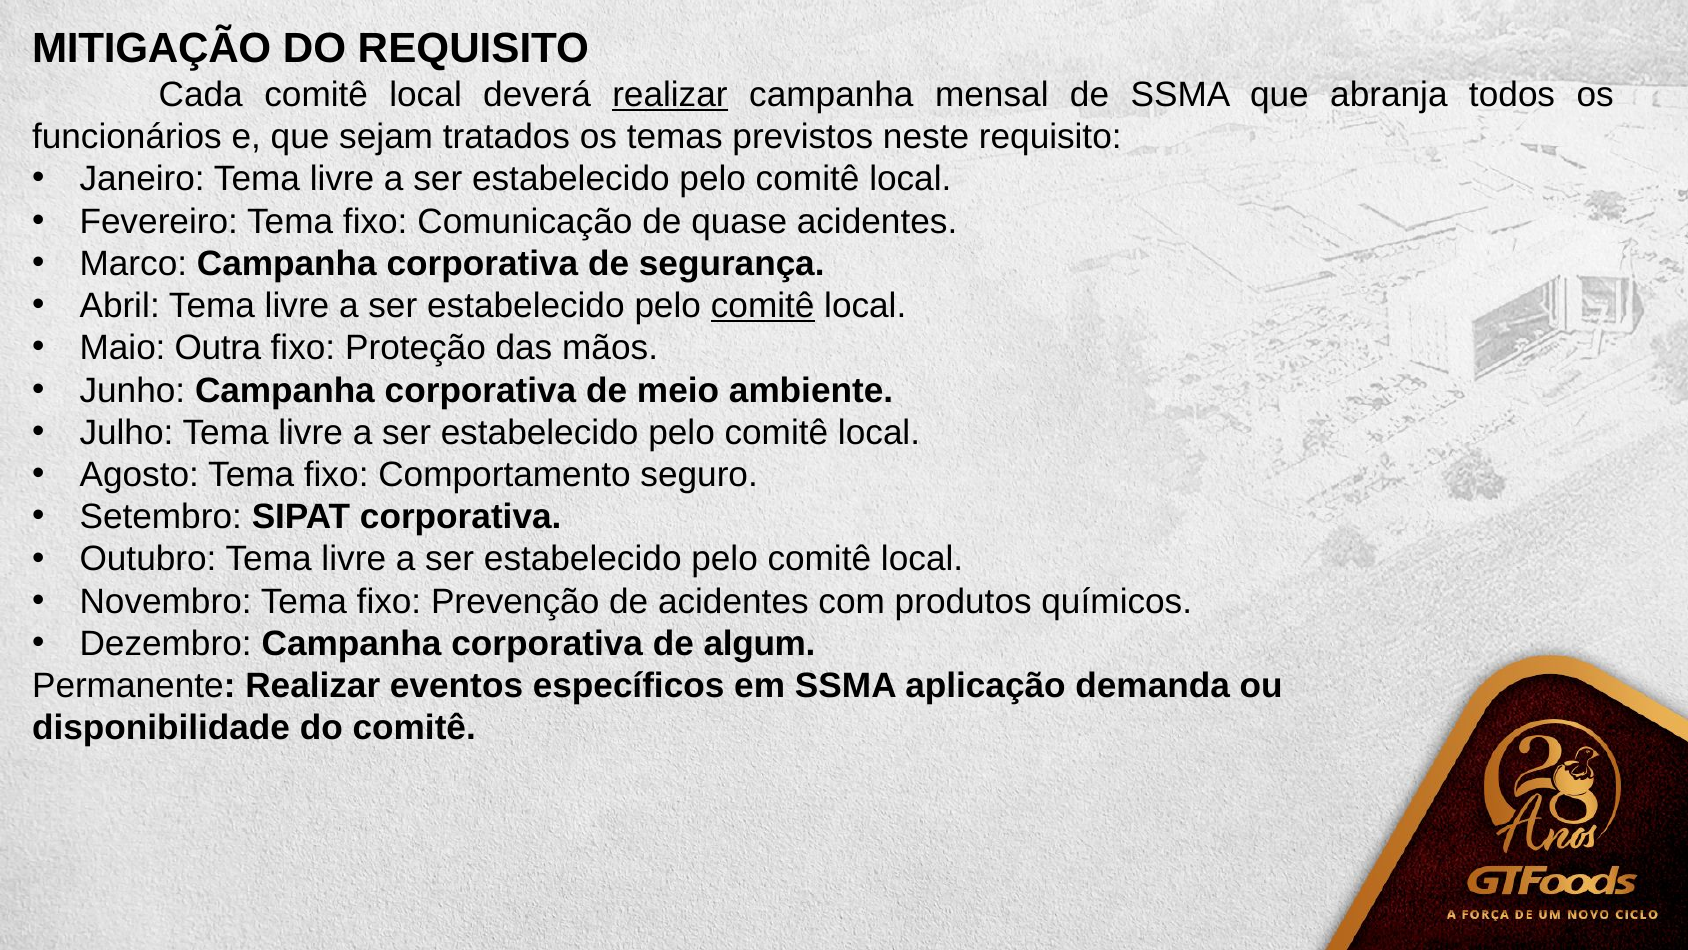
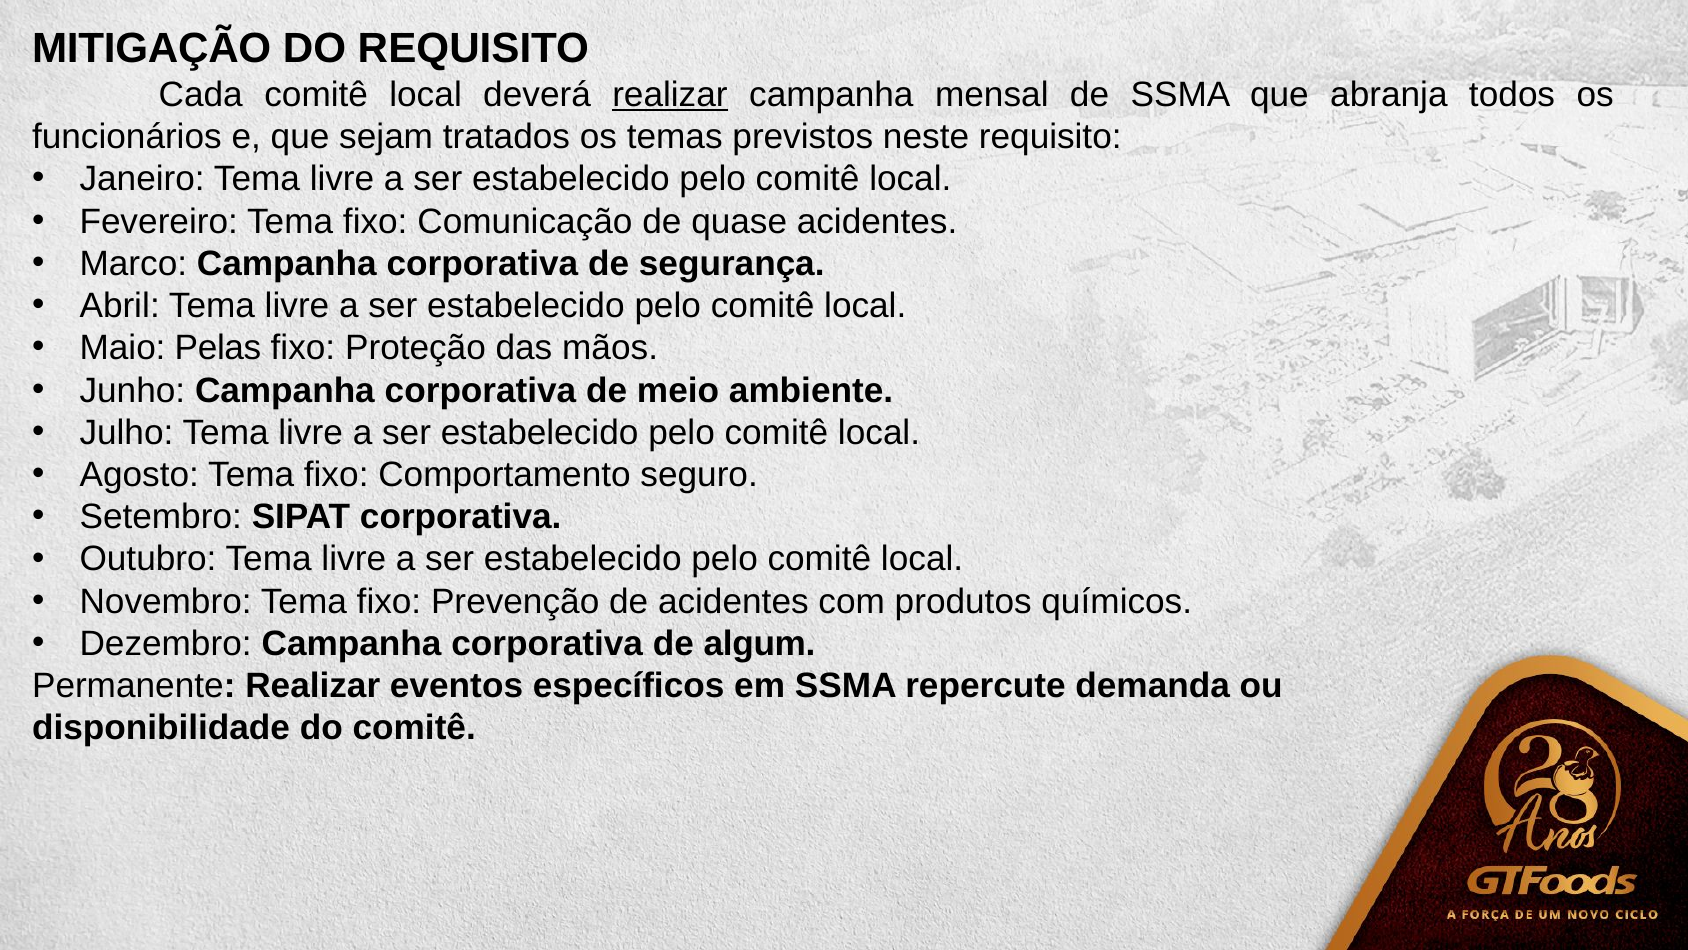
comitê at (763, 306) underline: present -> none
Outra: Outra -> Pelas
aplicação: aplicação -> repercute
